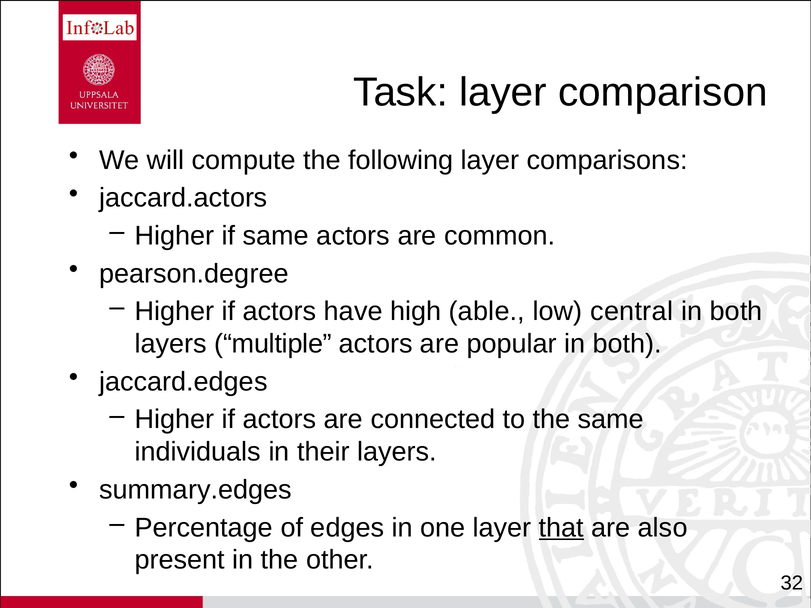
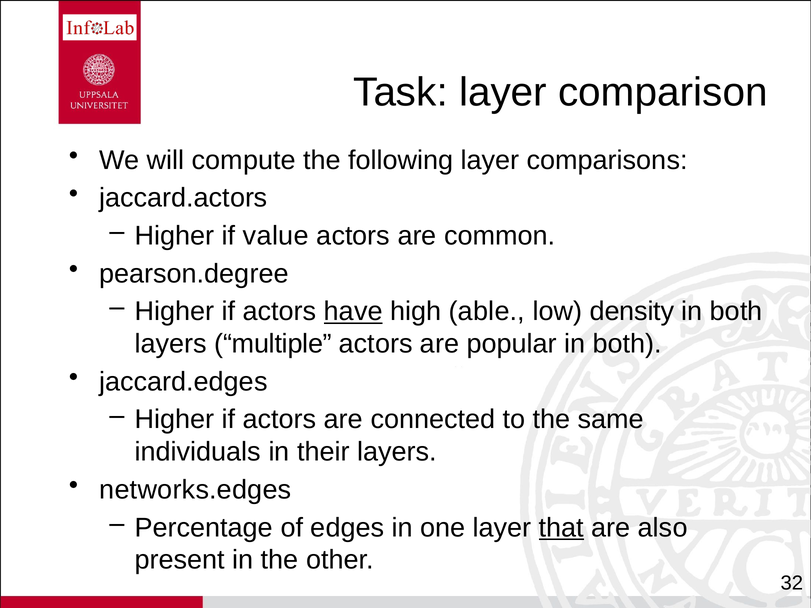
if same: same -> value
have underline: none -> present
central: central -> density
summary.edges: summary.edges -> networks.edges
